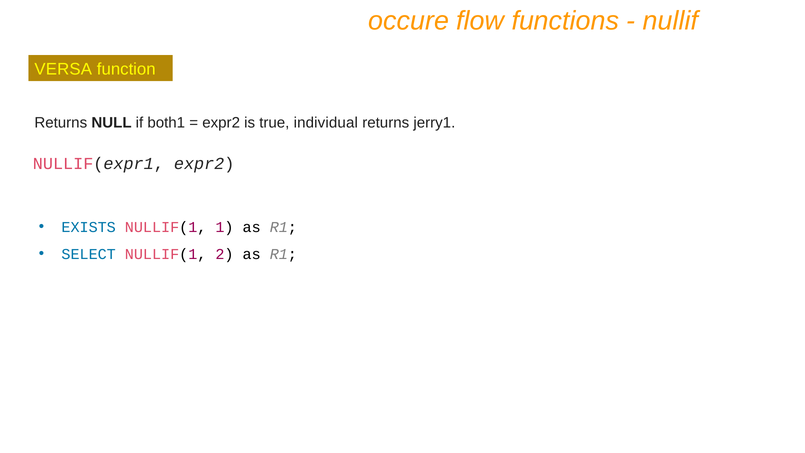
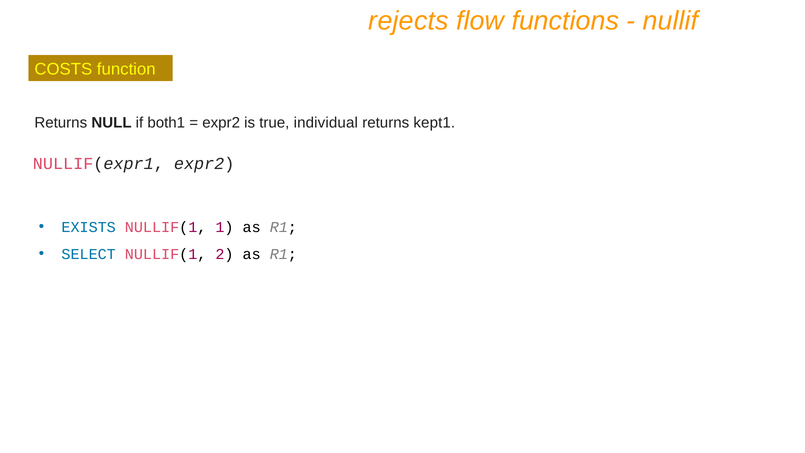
occure: occure -> rejects
VERSA: VERSA -> COSTS
jerry1: jerry1 -> kept1
